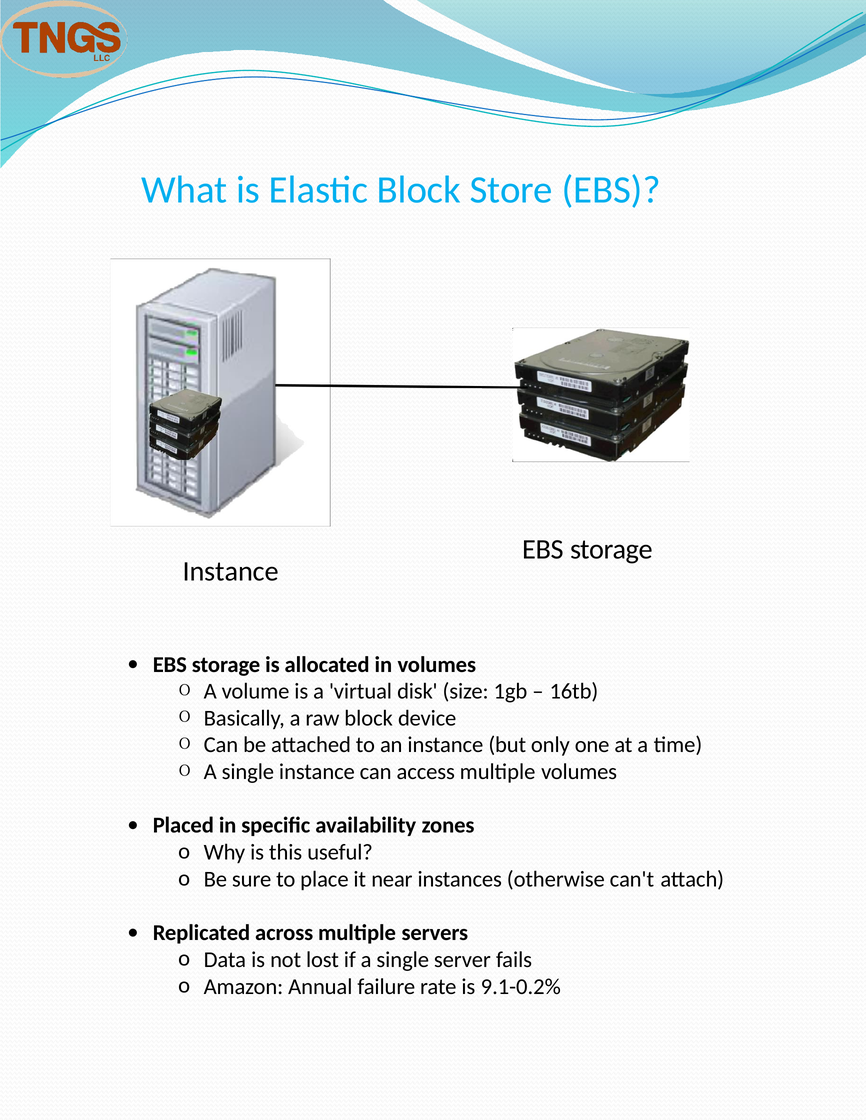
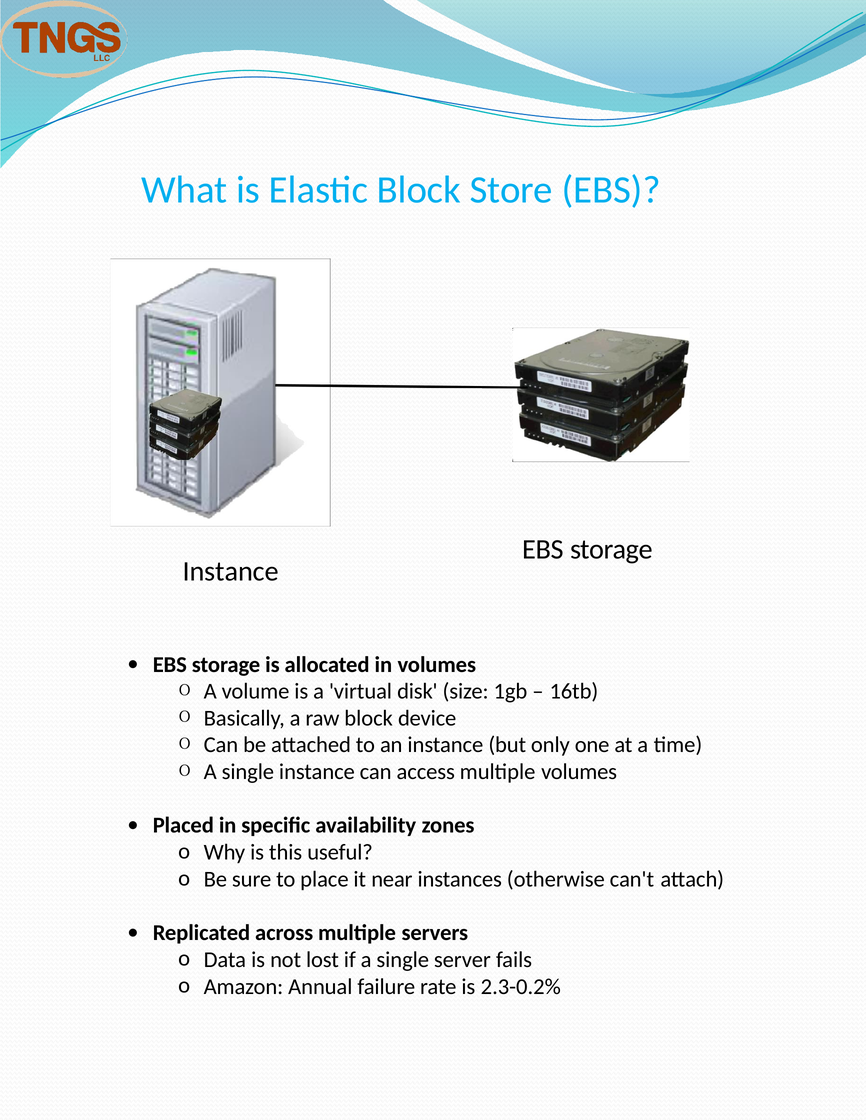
9.1-0.2%: 9.1-0.2% -> 2.3-0.2%
